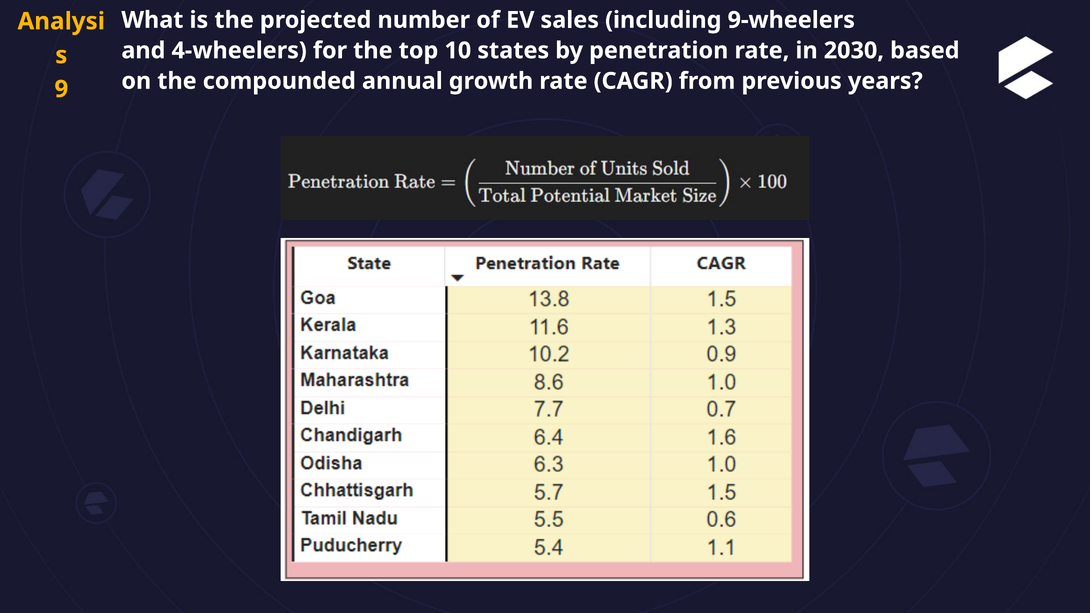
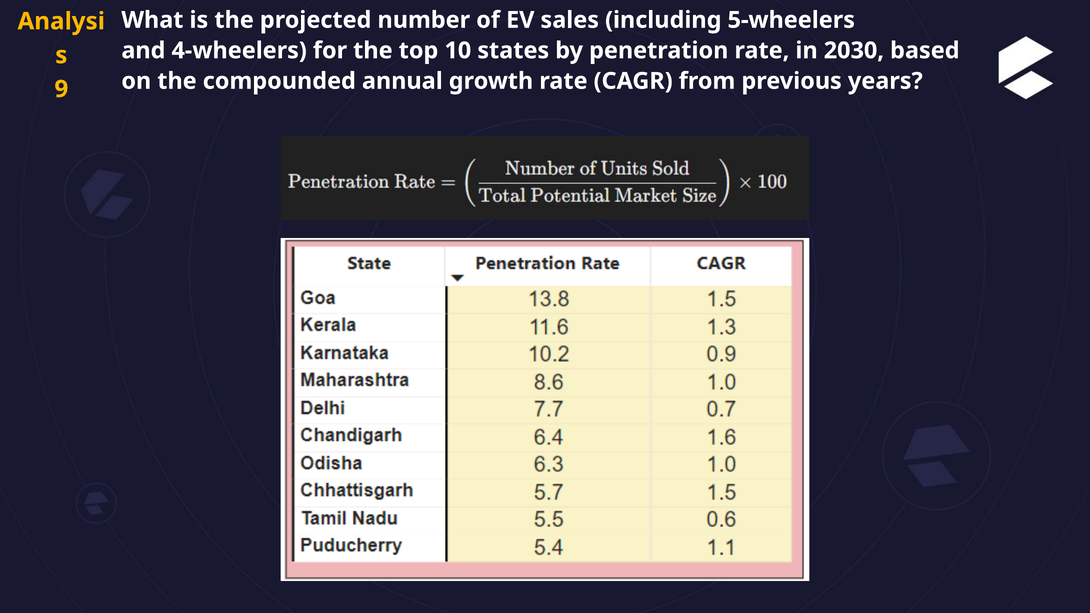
9-wheelers: 9-wheelers -> 5-wheelers
